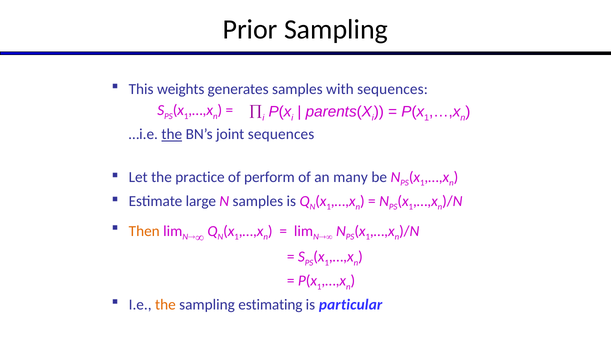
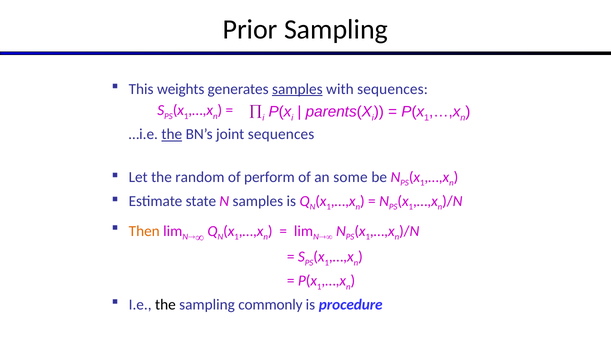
samples at (297, 89) underline: none -> present
practice: practice -> random
many: many -> some
large: large -> state
the at (165, 304) colour: orange -> black
estimating: estimating -> commonly
particular: particular -> procedure
